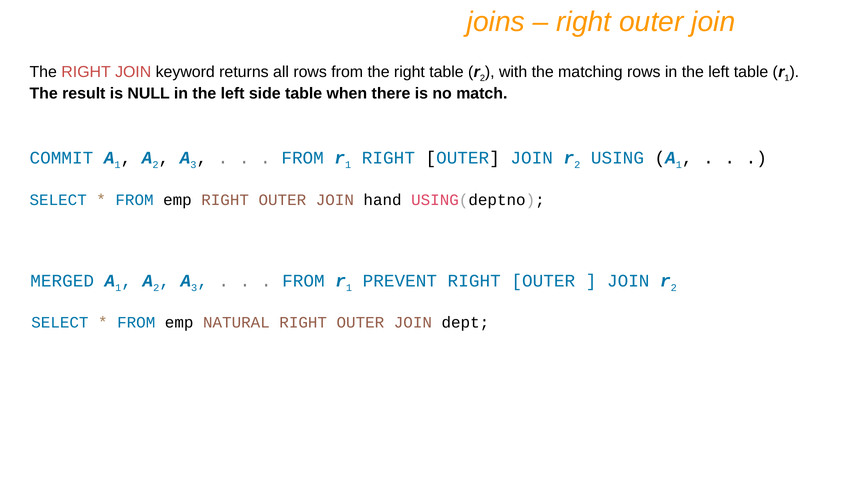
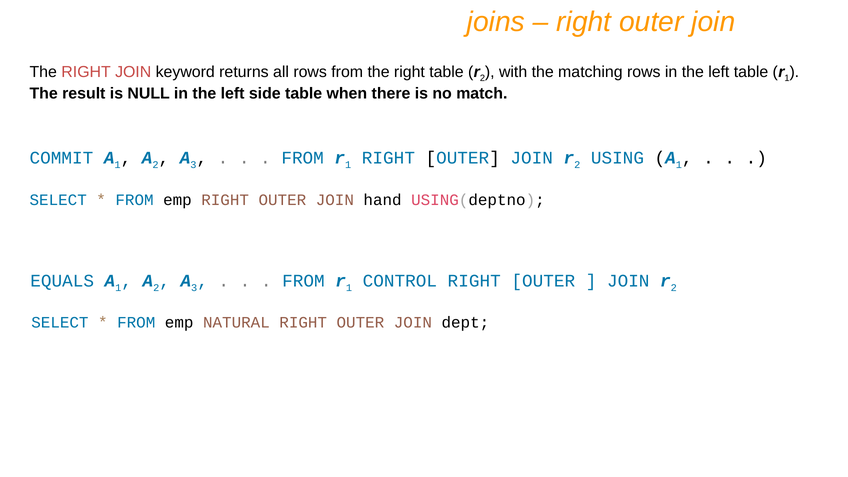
MERGED: MERGED -> EQUALS
PREVENT: PREVENT -> CONTROL
